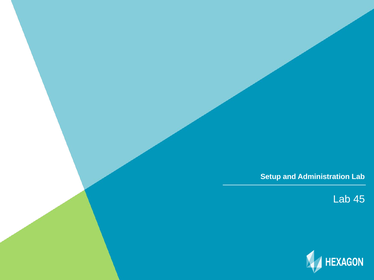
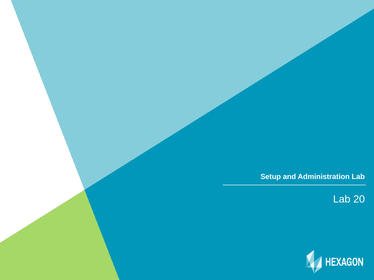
45: 45 -> 20
